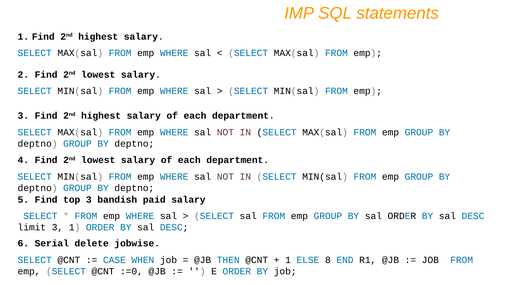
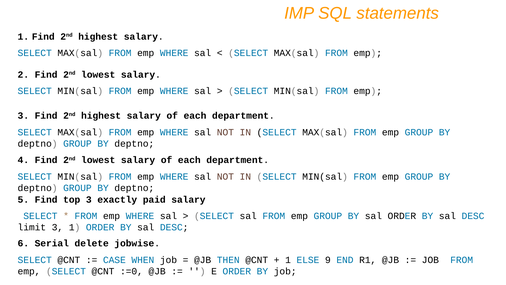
bandish: bandish -> exactly
8: 8 -> 9
